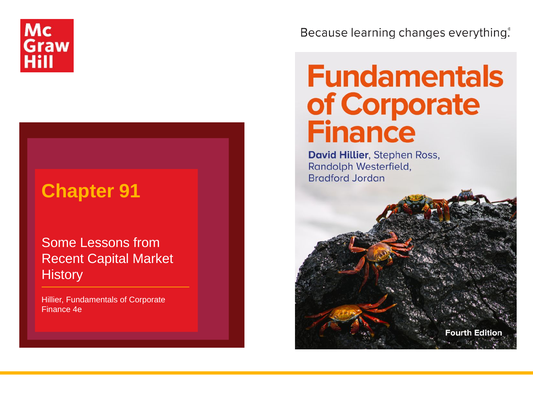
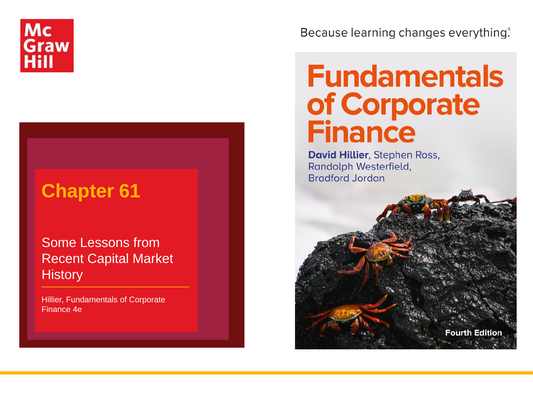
91: 91 -> 61
